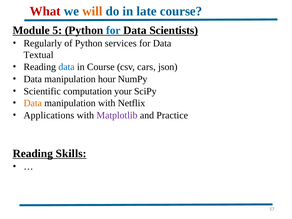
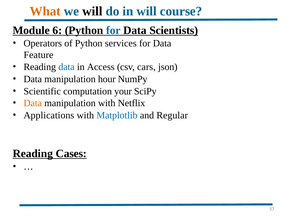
What colour: red -> orange
will at (92, 11) colour: orange -> black
in late: late -> will
5: 5 -> 6
Regularly: Regularly -> Operators
Textual: Textual -> Feature
in Course: Course -> Access
Matplotlib colour: purple -> blue
Practice: Practice -> Regular
Skills: Skills -> Cases
